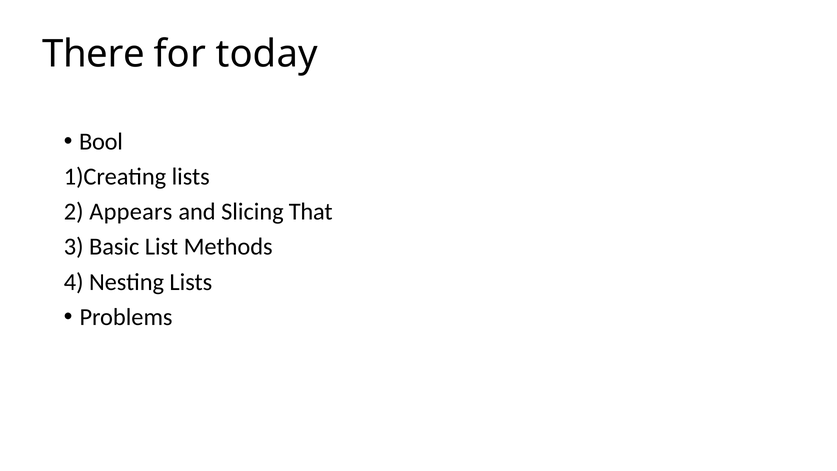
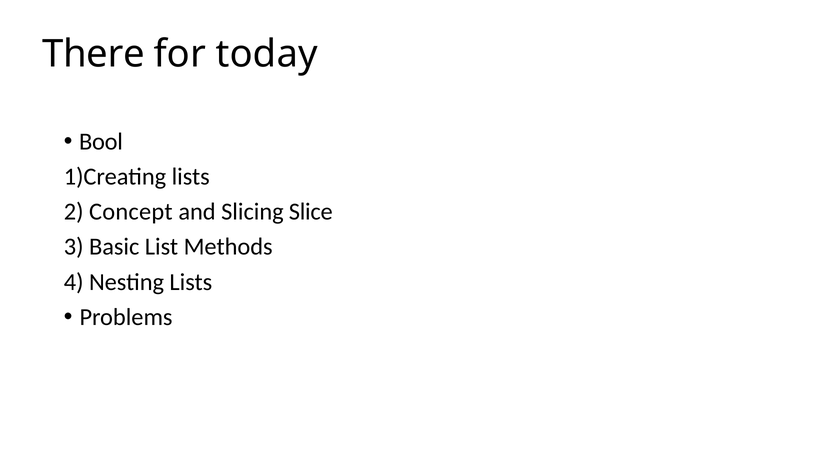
Appears: Appears -> Concept
That: That -> Slice
